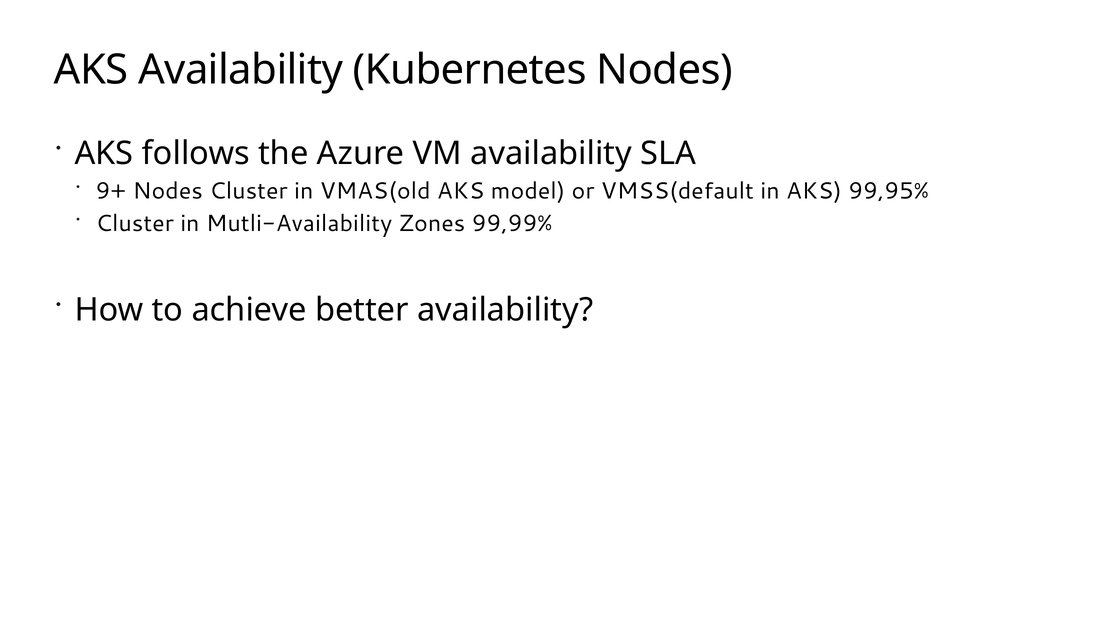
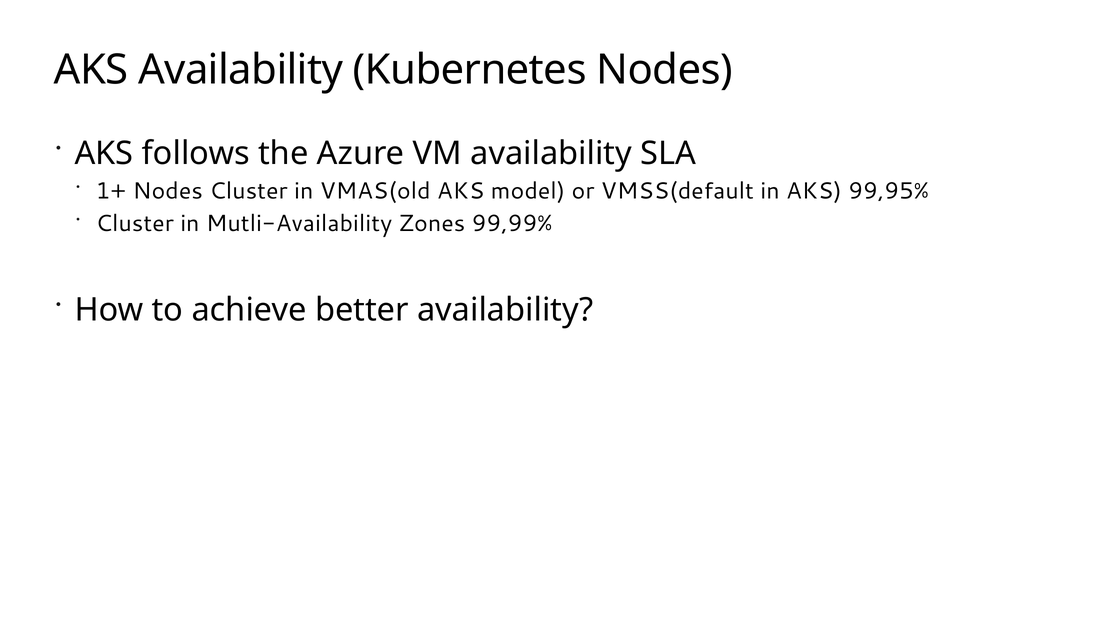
9+: 9+ -> 1+
